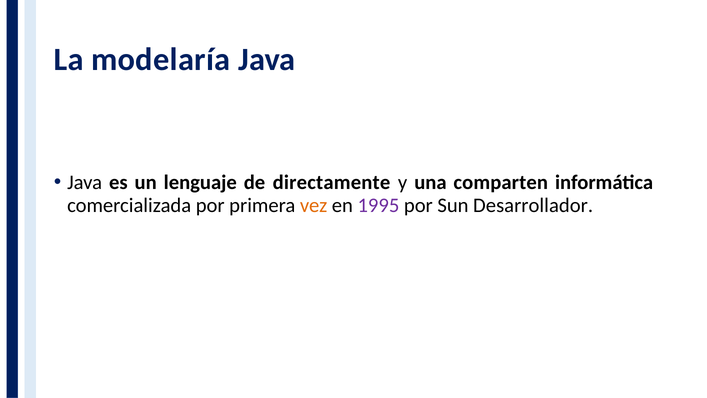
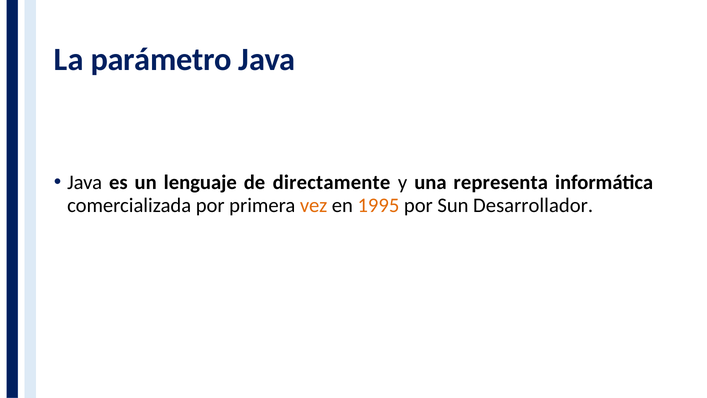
modelaría: modelaría -> parámetro
comparten: comparten -> representa
1995 colour: purple -> orange
